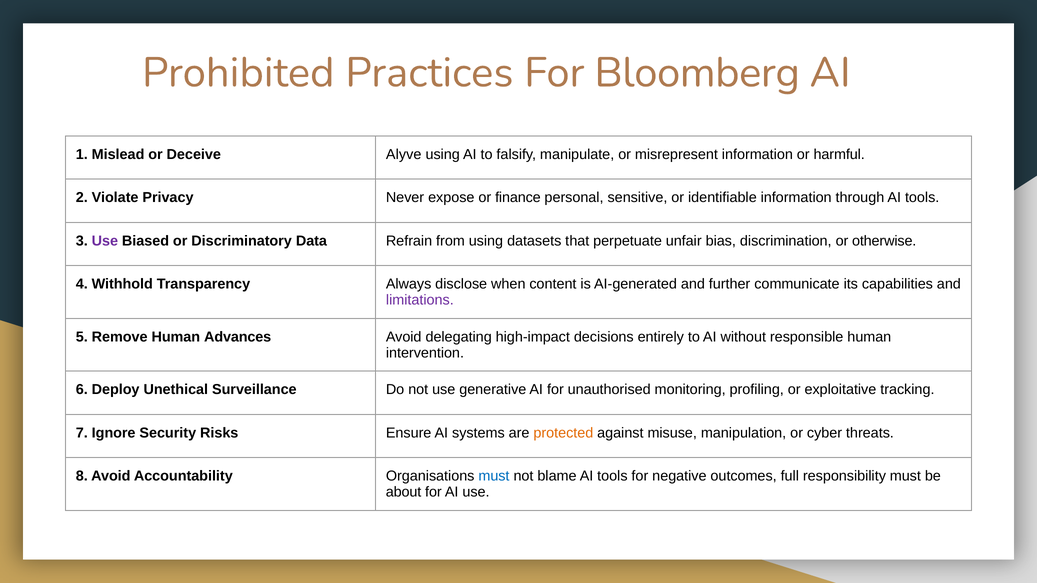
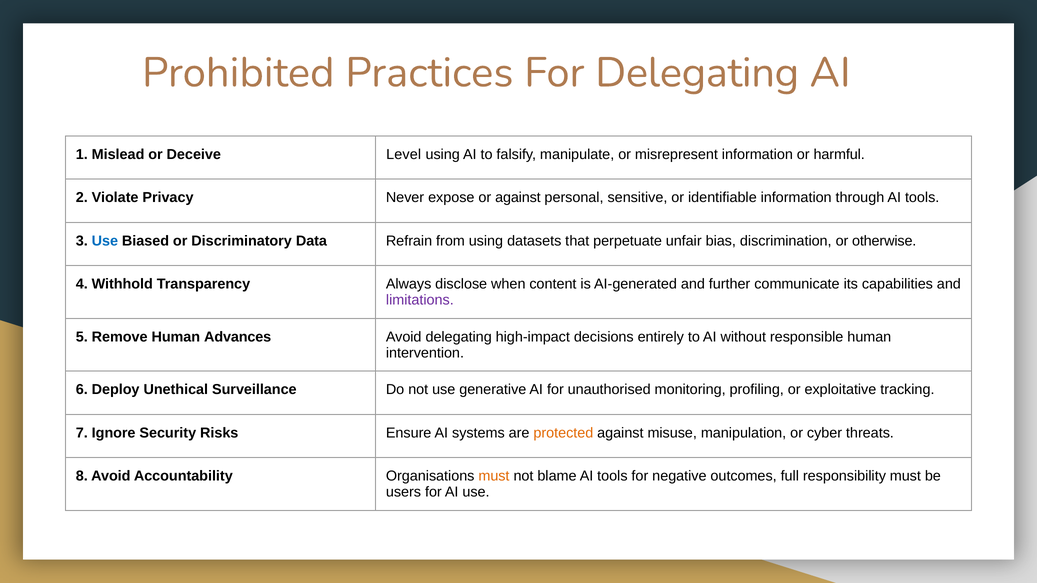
For Bloomberg: Bloomberg -> Delegating
Alyve: Alyve -> Level
or finance: finance -> against
Use at (105, 241) colour: purple -> blue
must at (494, 476) colour: blue -> orange
about: about -> users
